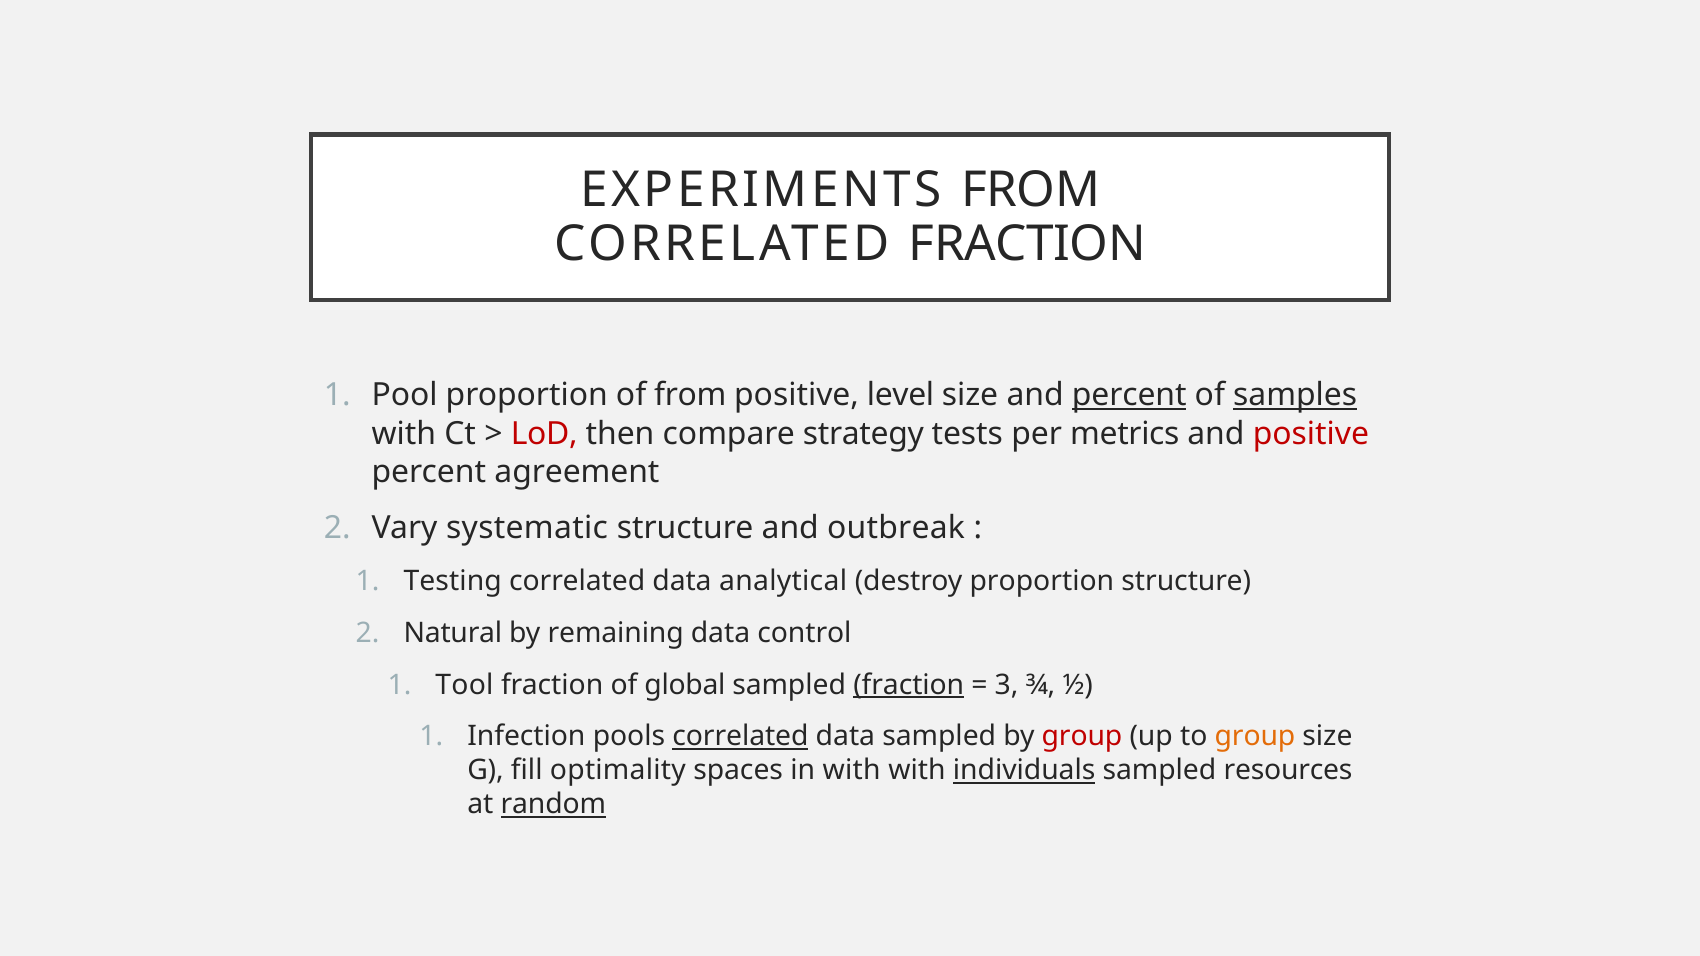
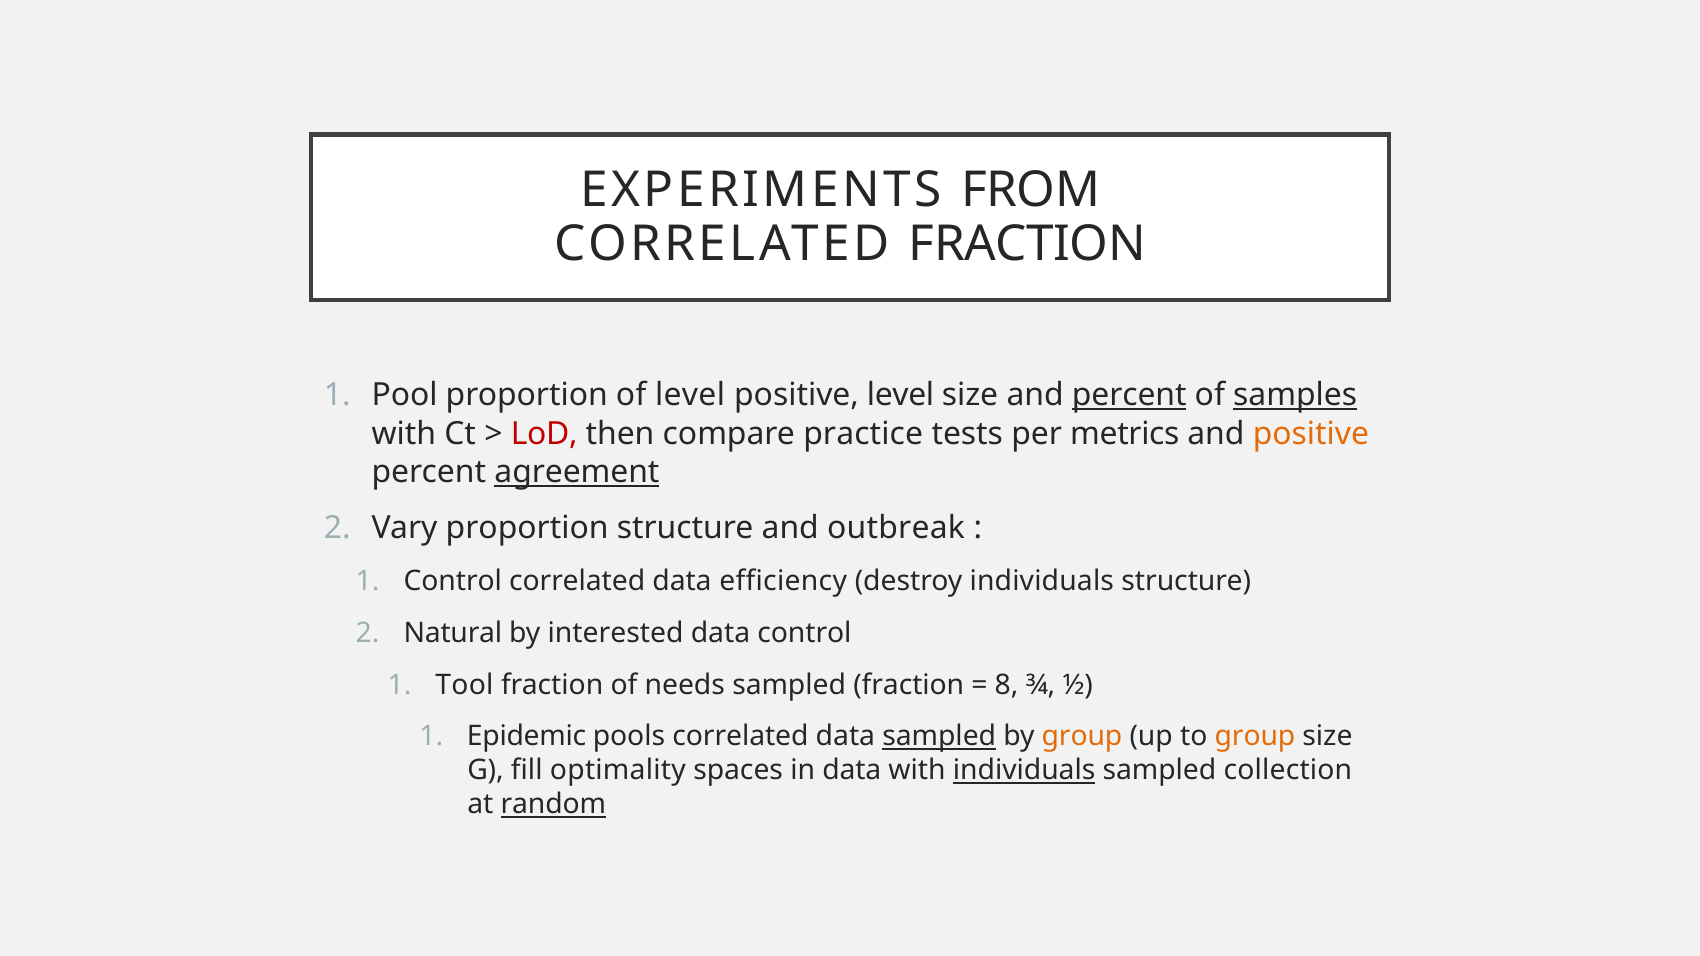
of from: from -> level
strategy: strategy -> practice
positive at (1311, 434) colour: red -> orange
agreement underline: none -> present
Vary systematic: systematic -> proportion
1 Testing: Testing -> Control
analytical: analytical -> efficiency
destroy proportion: proportion -> individuals
remaining: remaining -> interested
global: global -> needs
fraction at (909, 685) underline: present -> none
3: 3 -> 8
Infection: Infection -> Epidemic
correlated at (740, 737) underline: present -> none
sampled at (939, 737) underline: none -> present
group at (1082, 737) colour: red -> orange
in with: with -> data
resources: resources -> collection
